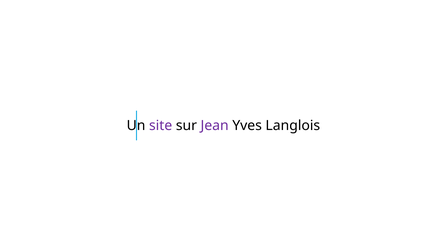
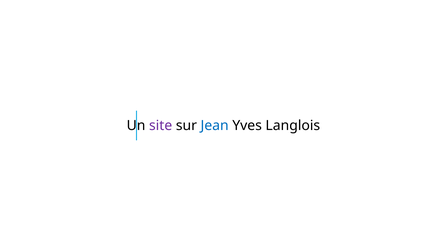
Jean colour: purple -> blue
